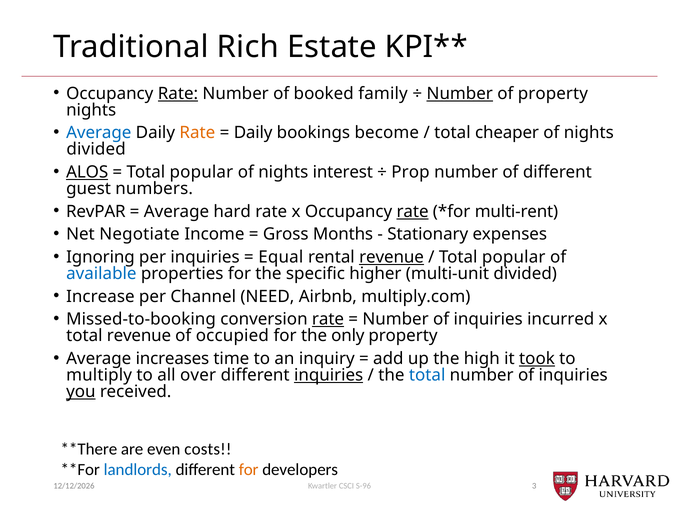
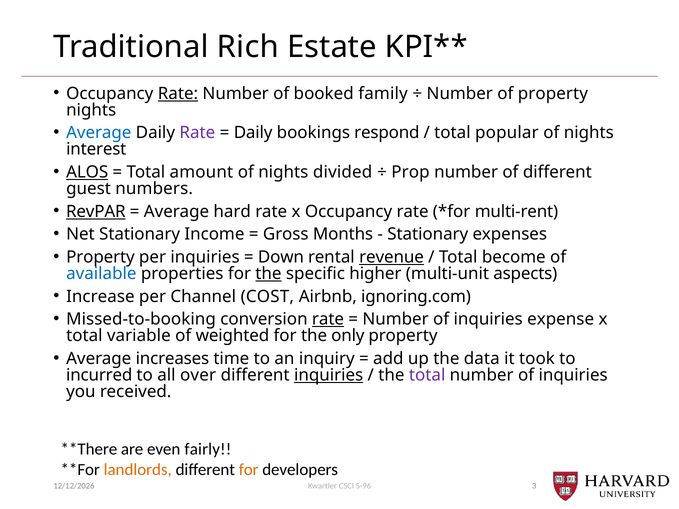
Number at (460, 94) underline: present -> none
Rate at (197, 133) colour: orange -> purple
become: become -> respond
cheaper: cheaper -> popular
divided at (96, 149): divided -> interest
popular at (201, 172): popular -> amount
interest: interest -> divided
RevPAR underline: none -> present
rate at (413, 212) underline: present -> none
Net Negotiate: Negotiate -> Stationary
Ignoring at (100, 257): Ignoring -> Property
Equal: Equal -> Down
popular at (514, 257): popular -> become
the at (268, 274) underline: none -> present
multi-unit divided: divided -> aspects
NEED: NEED -> COST
multiply.com: multiply.com -> ignoring.com
incurred: incurred -> expense
total revenue: revenue -> variable
occupied: occupied -> weighted
high: high -> data
took underline: present -> none
multiply: multiply -> incurred
total at (427, 375) colour: blue -> purple
you underline: present -> none
costs: costs -> fairly
landlords colour: blue -> orange
